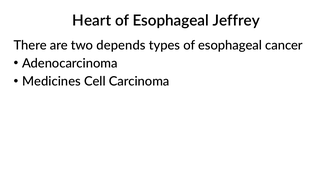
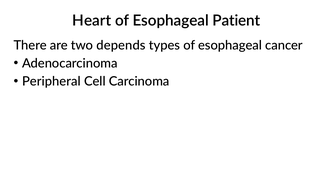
Jeffrey: Jeffrey -> Patient
Medicines: Medicines -> Peripheral
